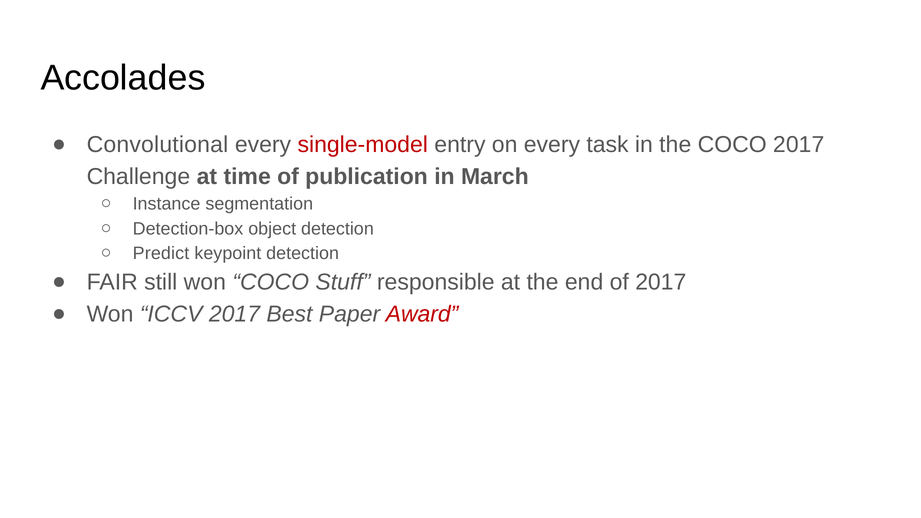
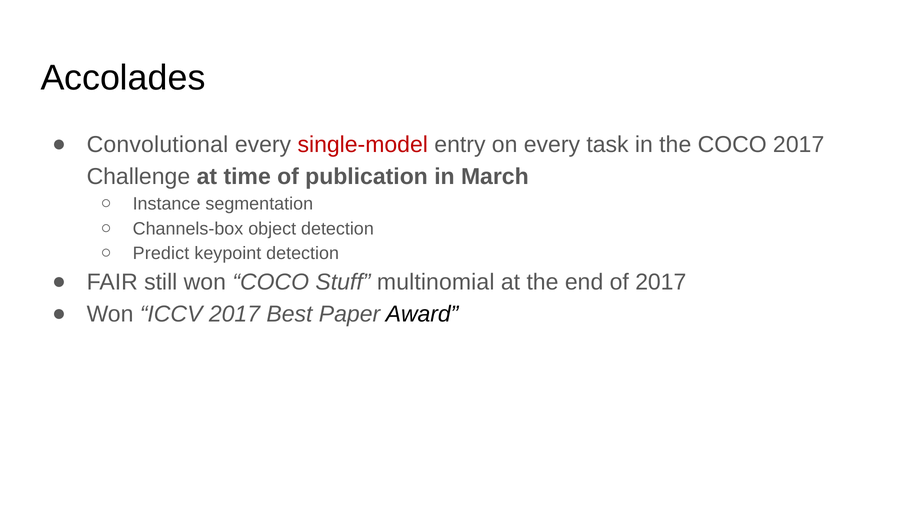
Detection-box: Detection-box -> Channels-box
responsible: responsible -> multinomial
Award colour: red -> black
